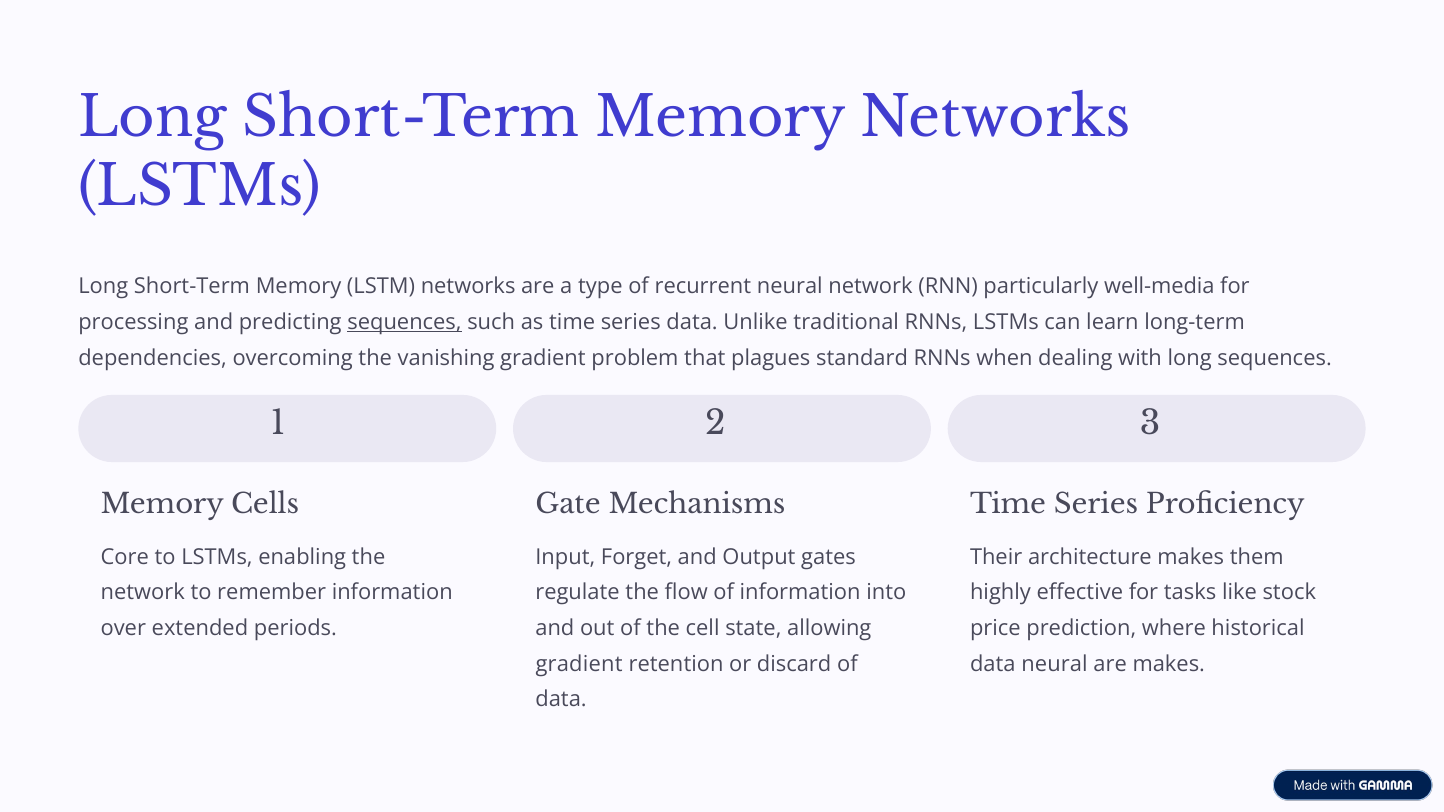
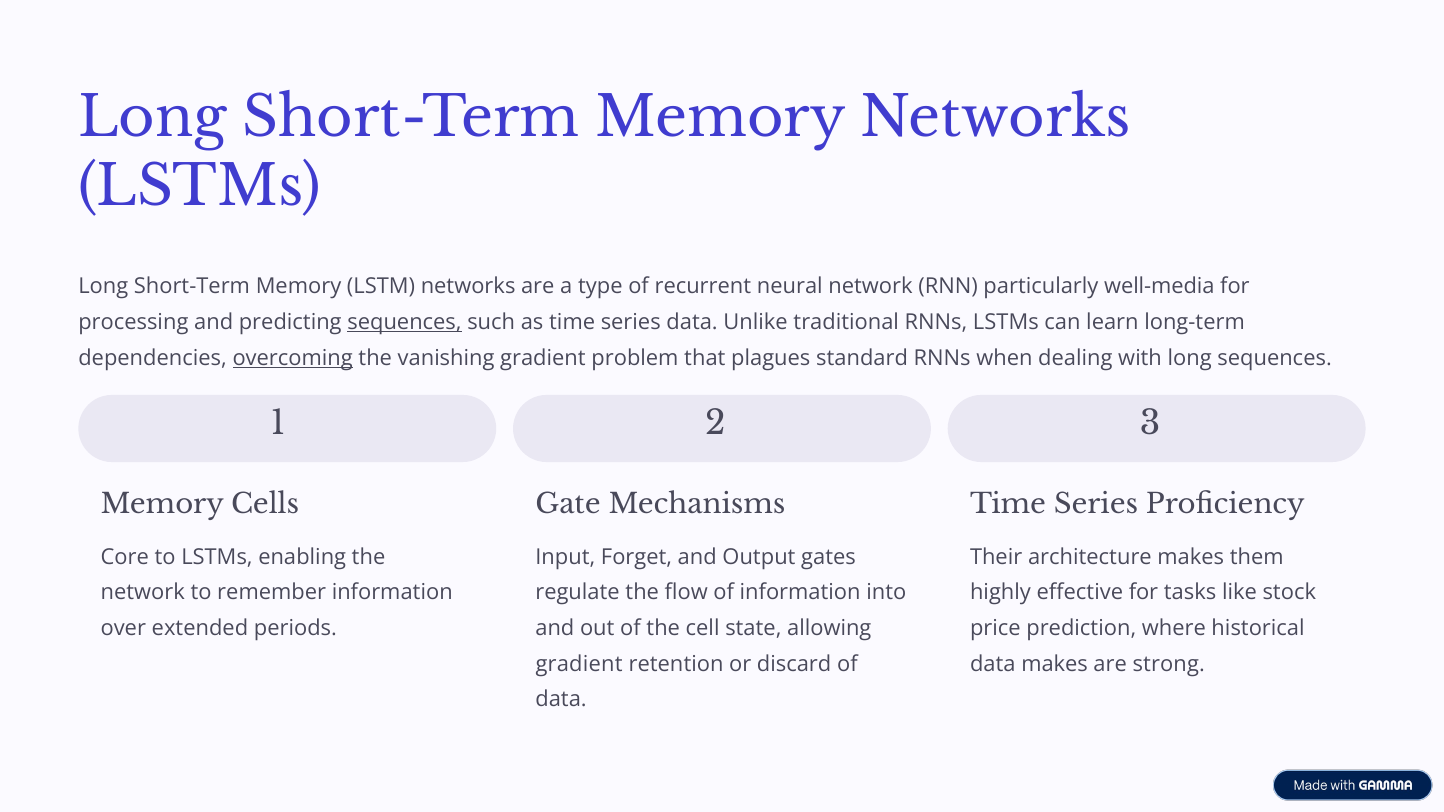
overcoming underline: none -> present
data neural: neural -> makes
are makes: makes -> strong
